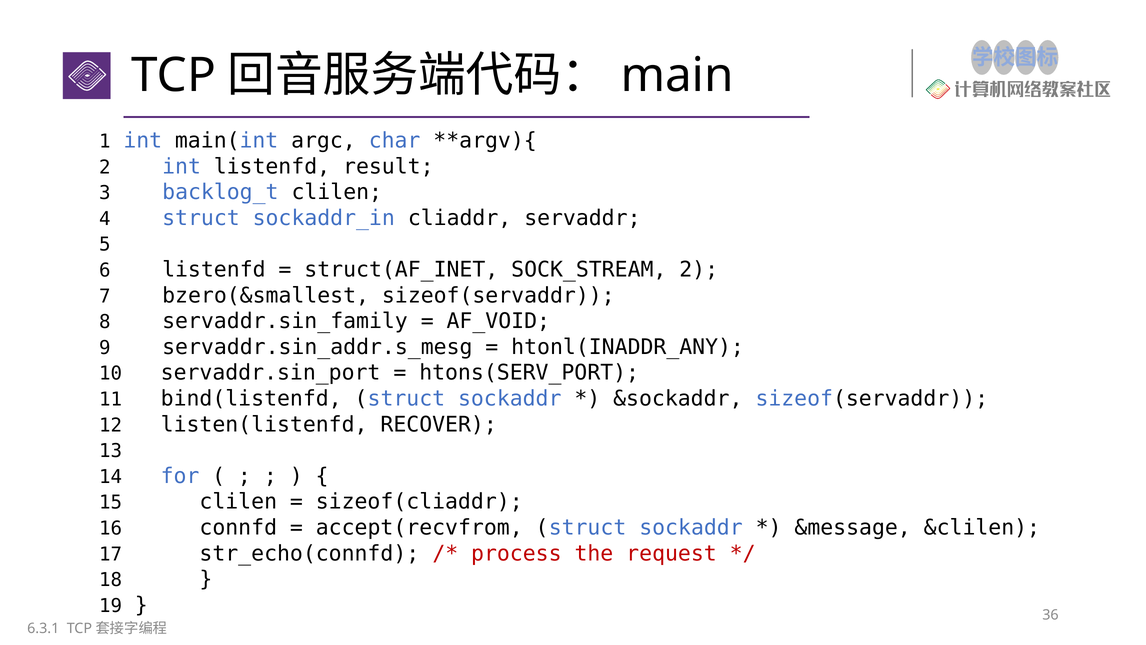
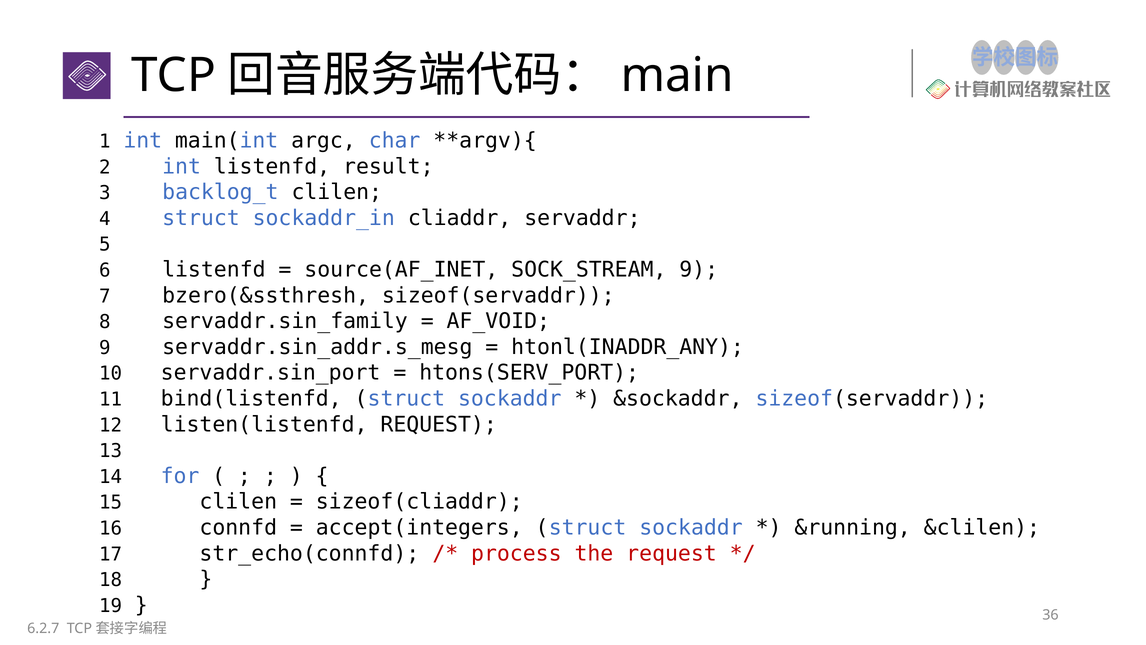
struct(AF_INET: struct(AF_INET -> source(AF_INET
SOCK_STREAM 2: 2 -> 9
bzero(&smallest: bzero(&smallest -> bzero(&ssthresh
listen(listenfd RECOVER: RECOVER -> REQUEST
accept(recvfrom: accept(recvfrom -> accept(integers
&message: &message -> &running
6.3.1: 6.3.1 -> 6.2.7
